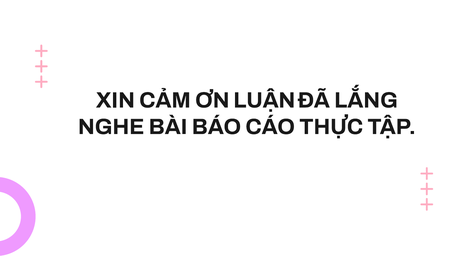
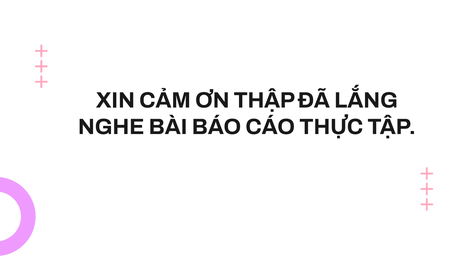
LUẬN: LUẬN -> THẬP
